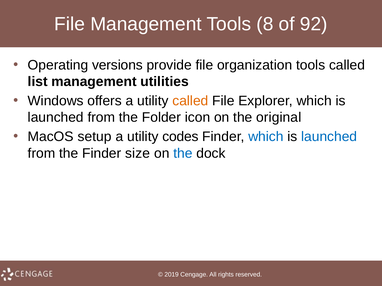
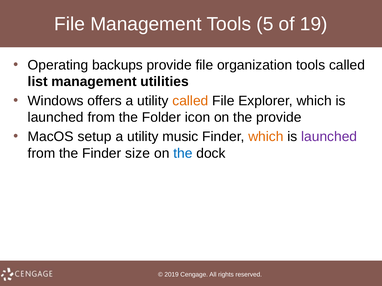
8: 8 -> 5
92: 92 -> 19
versions: versions -> backups
the original: original -> provide
codes: codes -> music
which at (266, 137) colour: blue -> orange
launched at (329, 137) colour: blue -> purple
